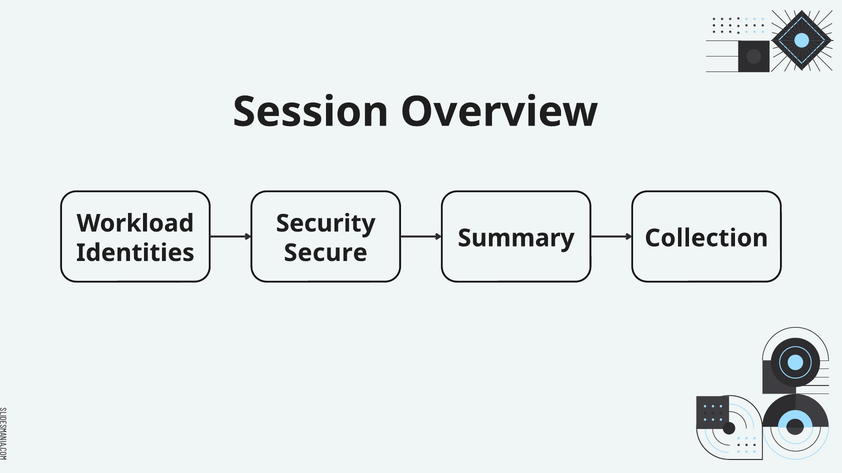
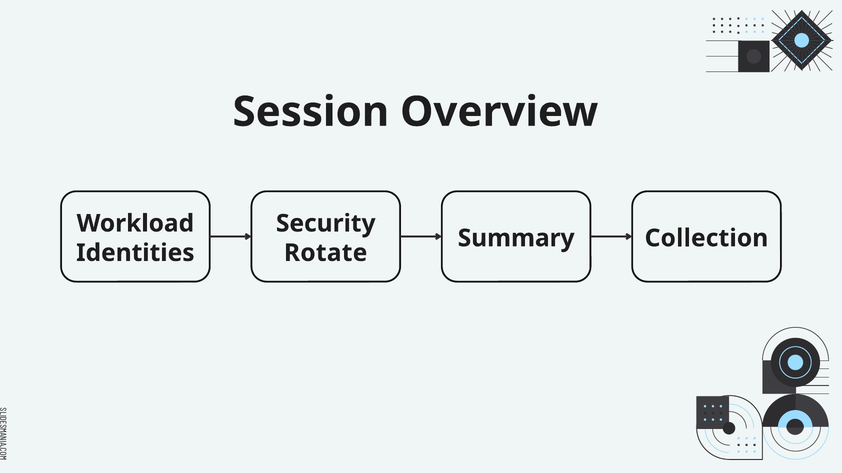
Secure: Secure -> Rotate
